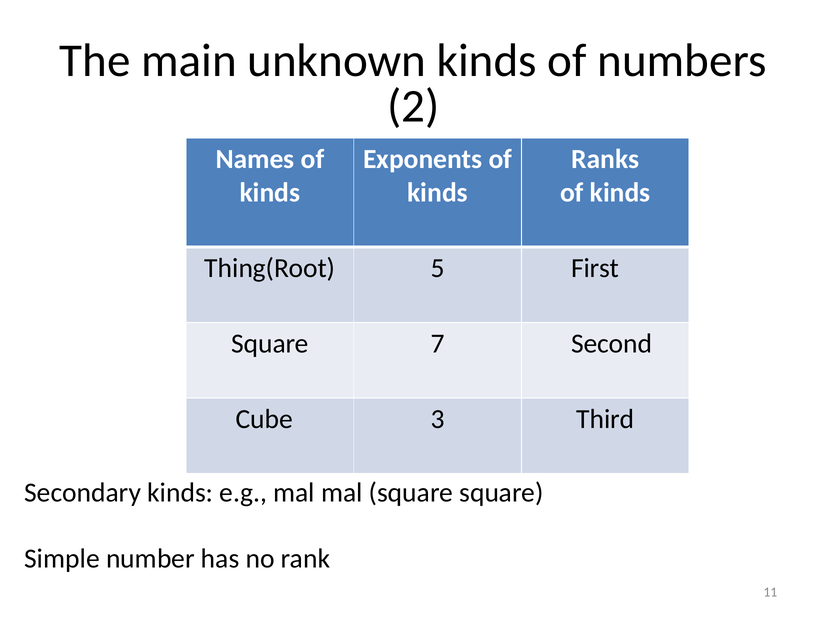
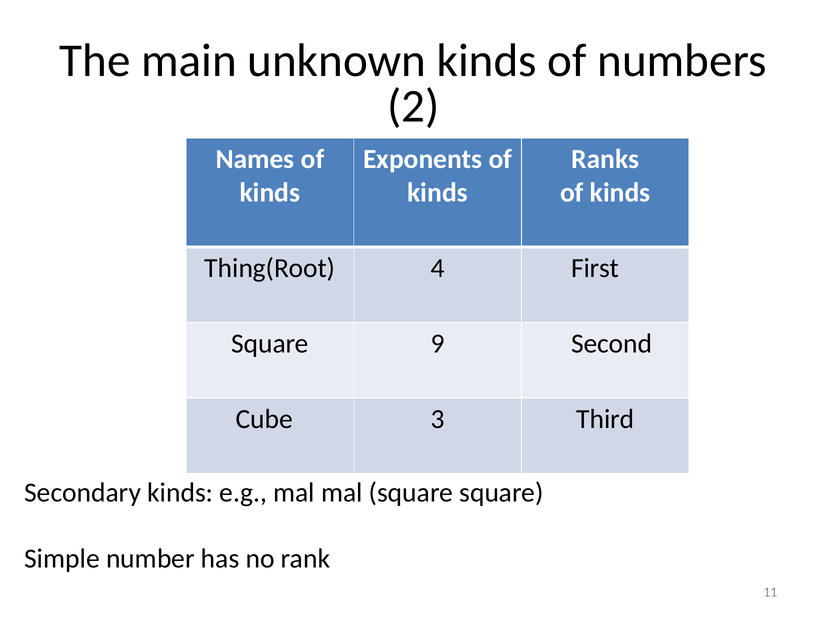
5: 5 -> 4
7: 7 -> 9
